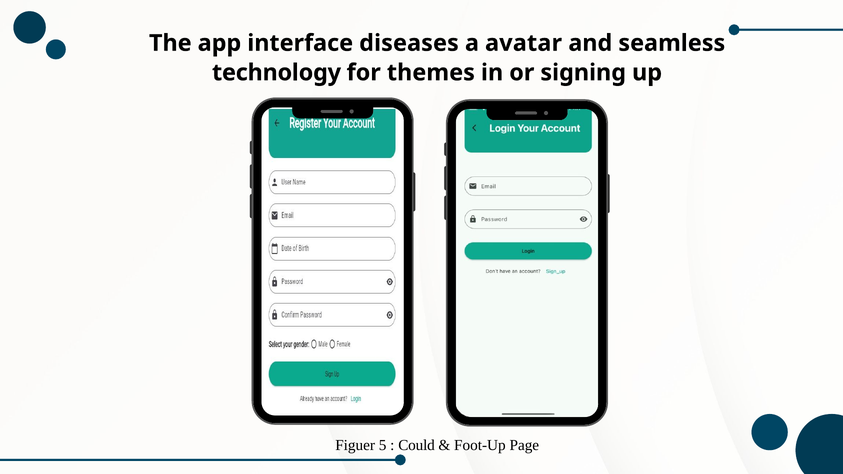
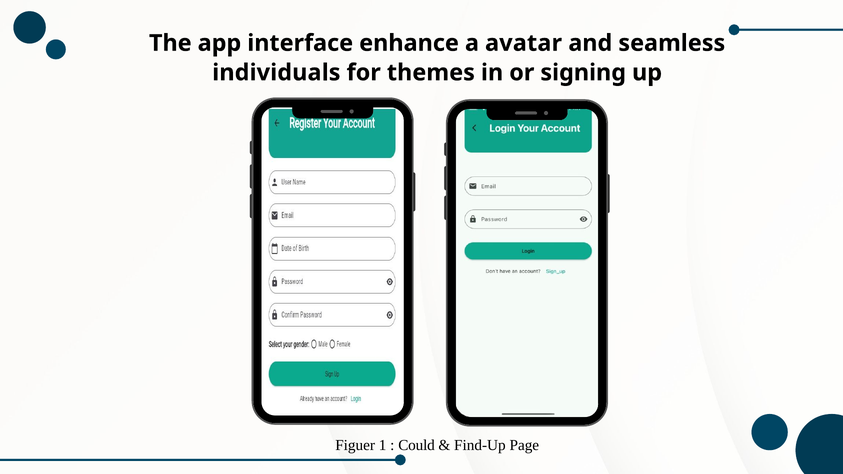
diseases: diseases -> enhance
technology: technology -> individuals
5: 5 -> 1
Foot-Up: Foot-Up -> Find-Up
